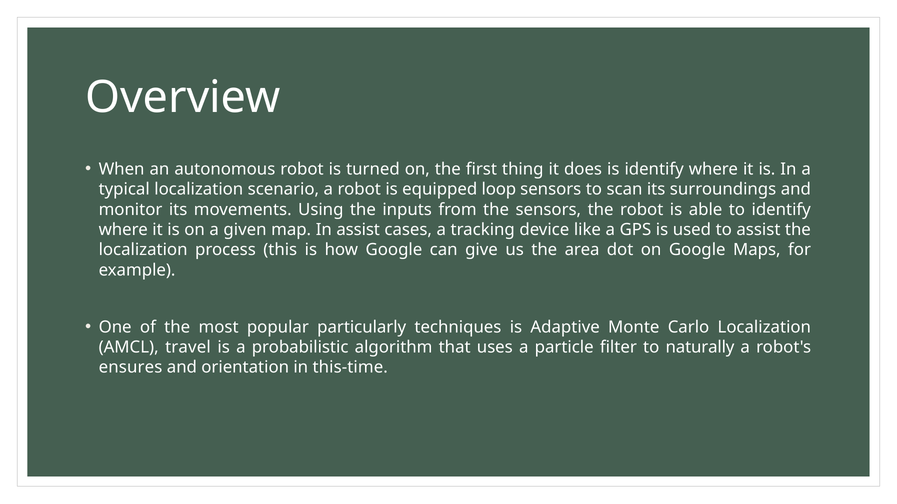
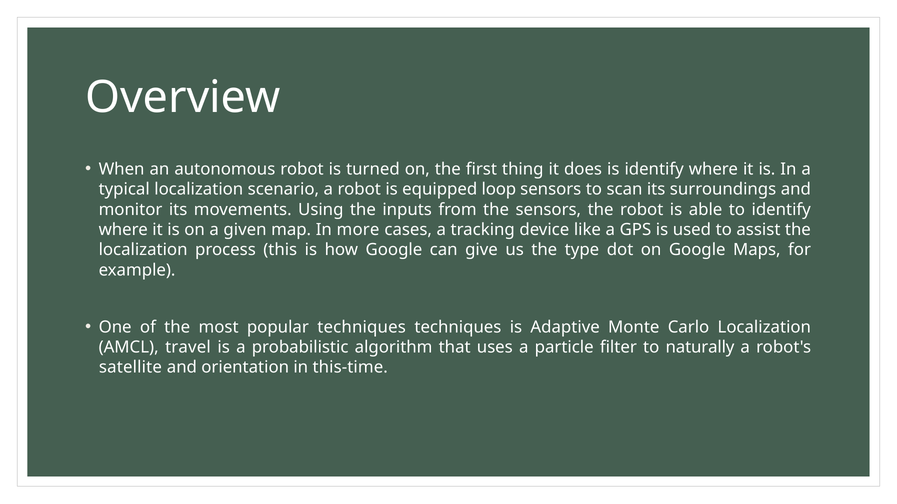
In assist: assist -> more
area: area -> type
popular particularly: particularly -> techniques
ensures: ensures -> satellite
